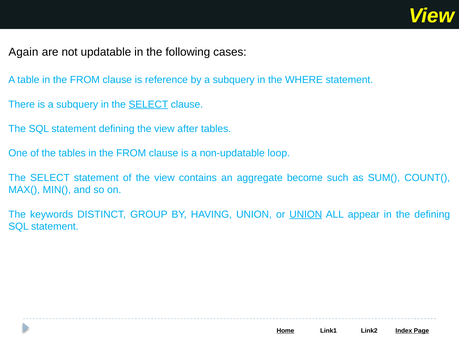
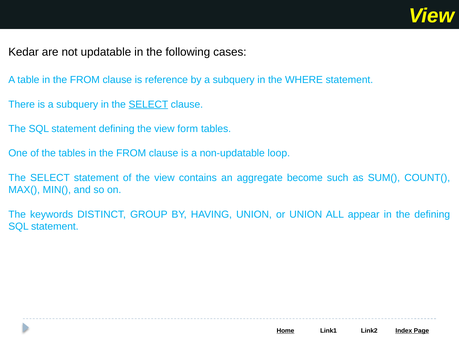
Again: Again -> Kedar
after: after -> form
UNION at (306, 215) underline: present -> none
